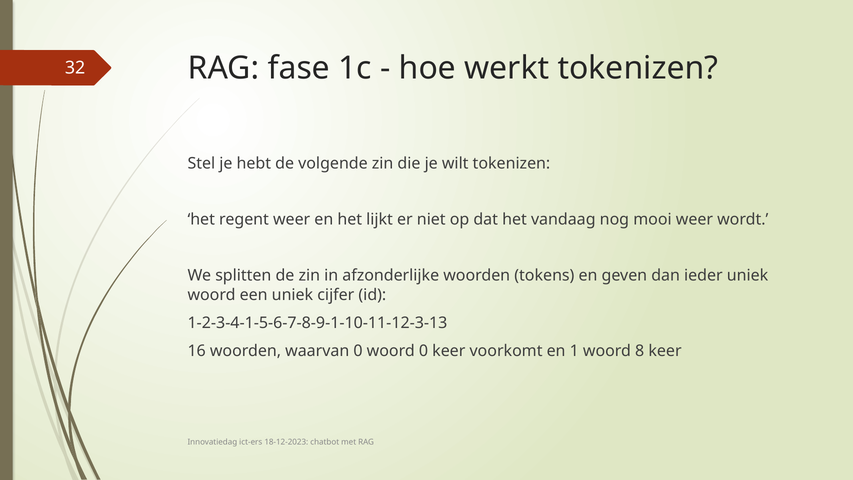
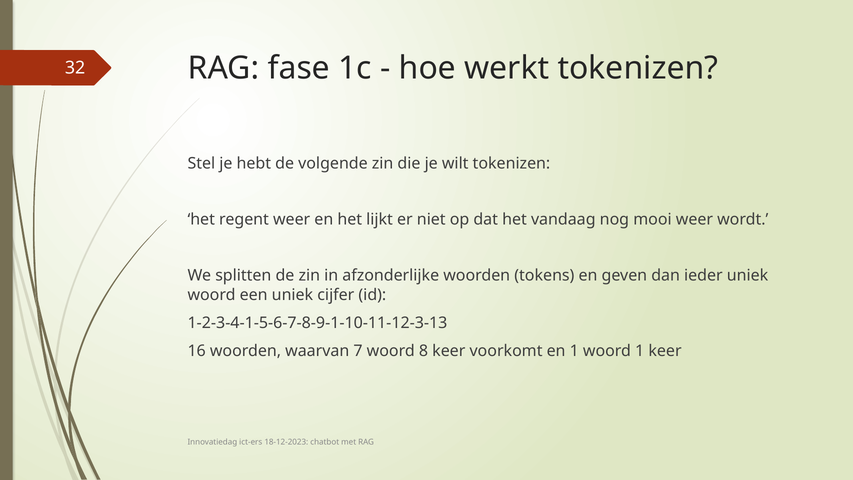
waarvan 0: 0 -> 7
woord 0: 0 -> 8
woord 8: 8 -> 1
